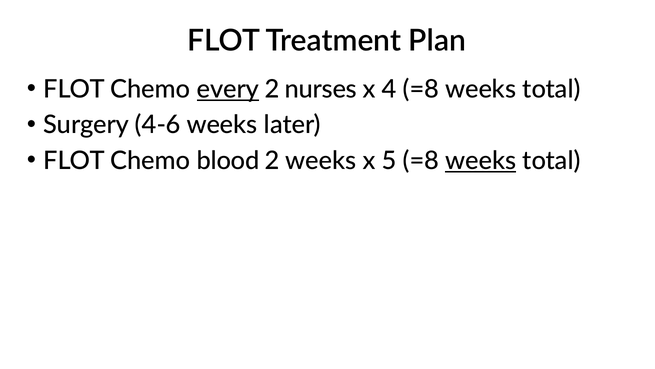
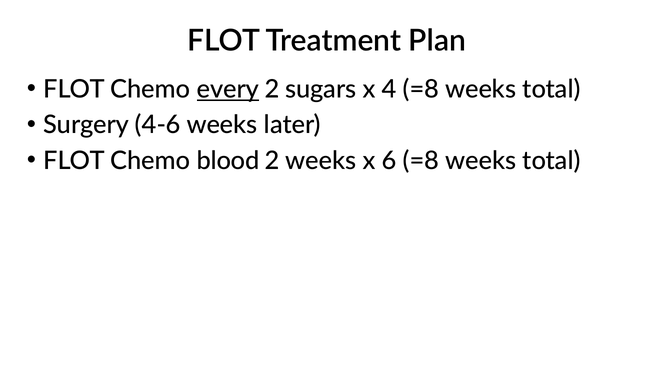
nurses: nurses -> sugars
5: 5 -> 6
weeks at (481, 161) underline: present -> none
